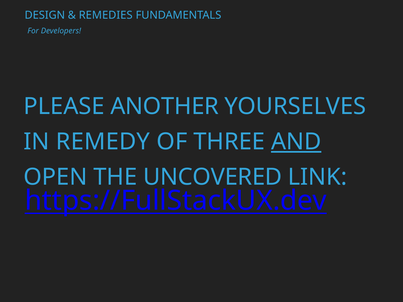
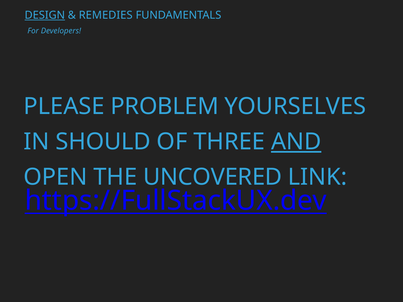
DESIGN underline: none -> present
ANOTHER: ANOTHER -> PROBLEM
REMEDY: REMEDY -> SHOULD
